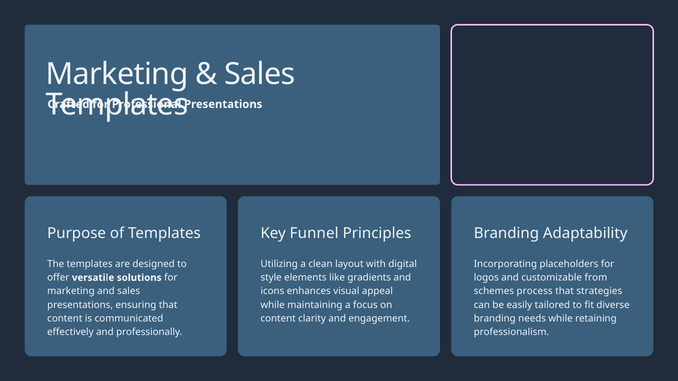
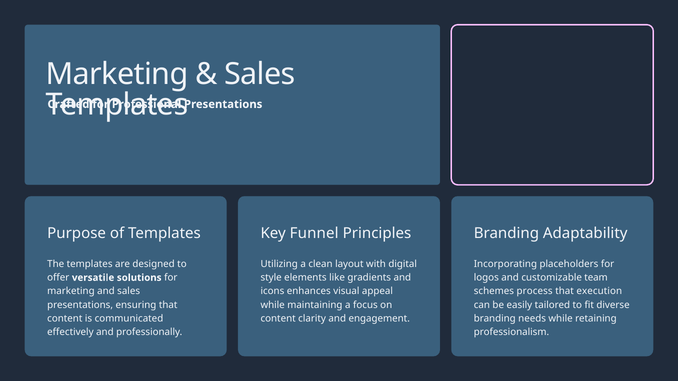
from: from -> team
strategies: strategies -> execution
